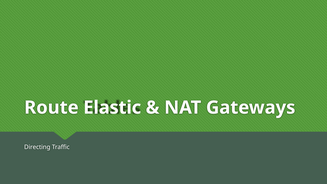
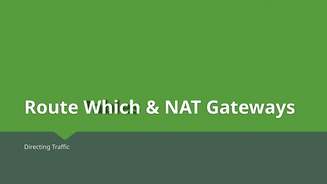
Elastic: Elastic -> Which
